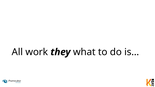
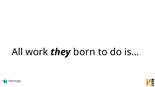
what: what -> born
